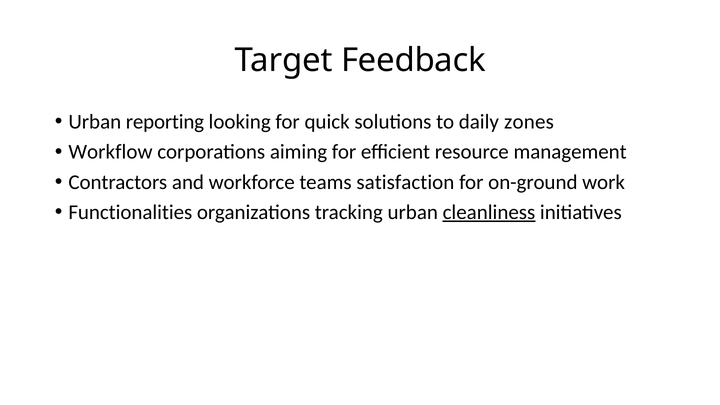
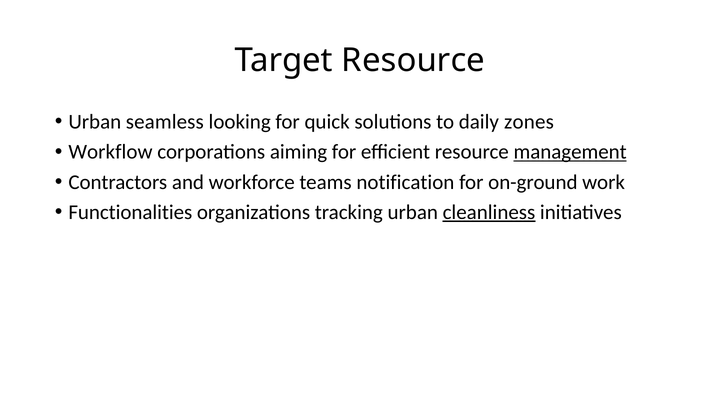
Target Feedback: Feedback -> Resource
reporting: reporting -> seamless
management underline: none -> present
satisfaction: satisfaction -> notification
